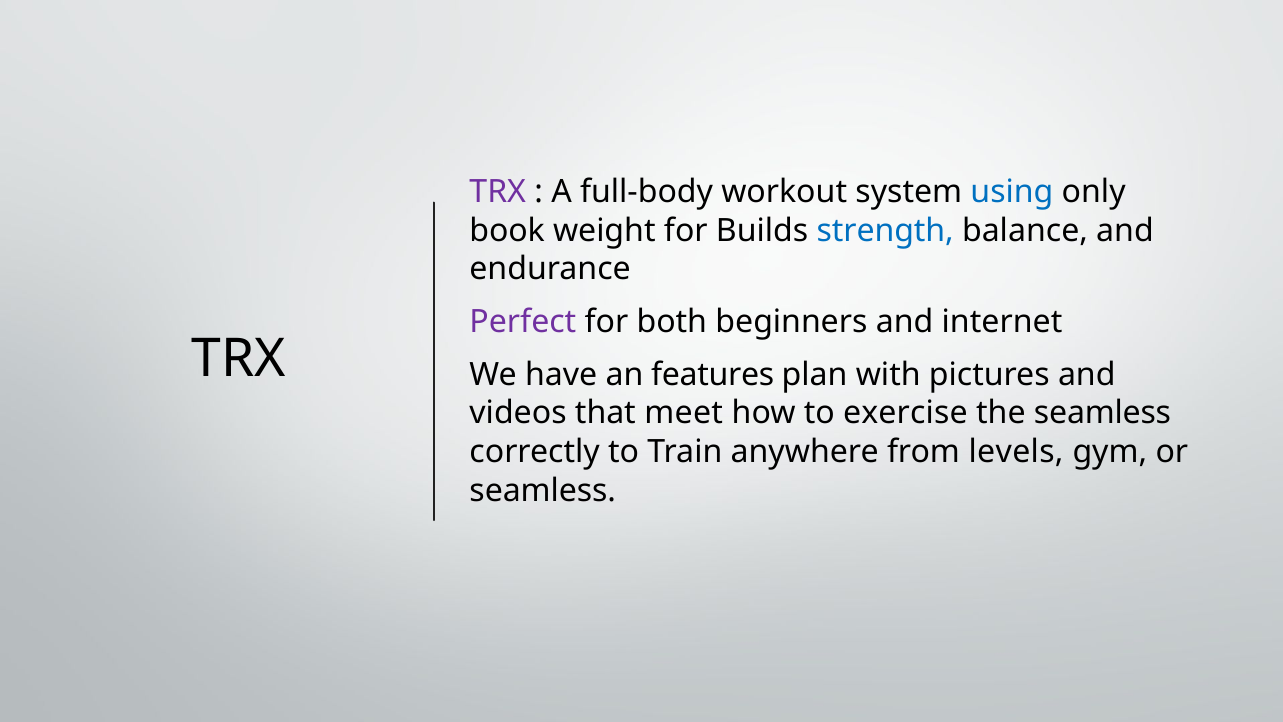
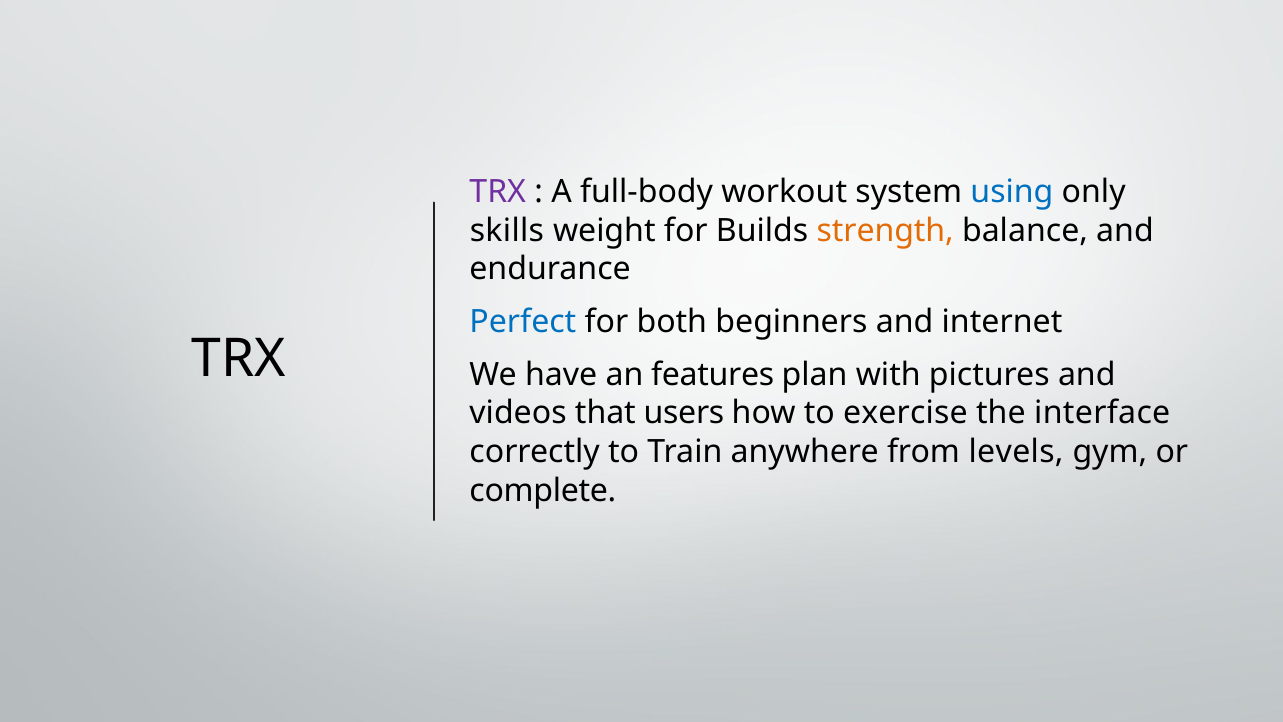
book: book -> skills
strength colour: blue -> orange
Perfect colour: purple -> blue
meet: meet -> users
the seamless: seamless -> interface
seamless at (543, 490): seamless -> complete
